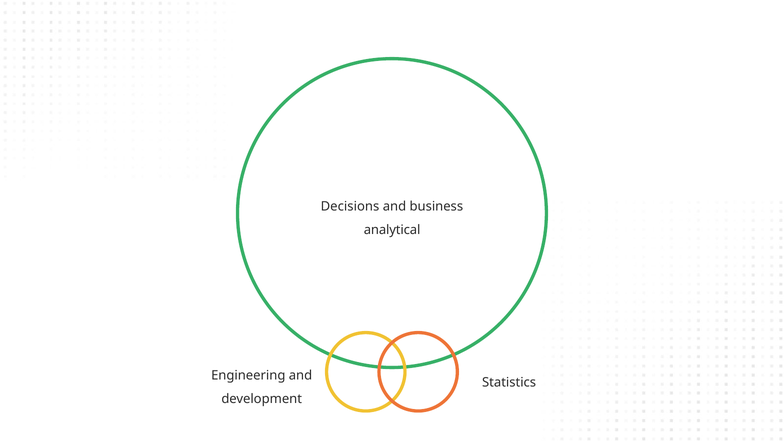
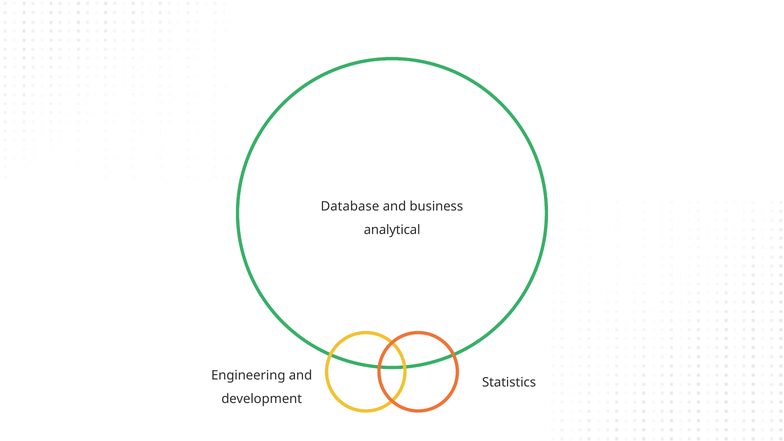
Decisions: Decisions -> Database
